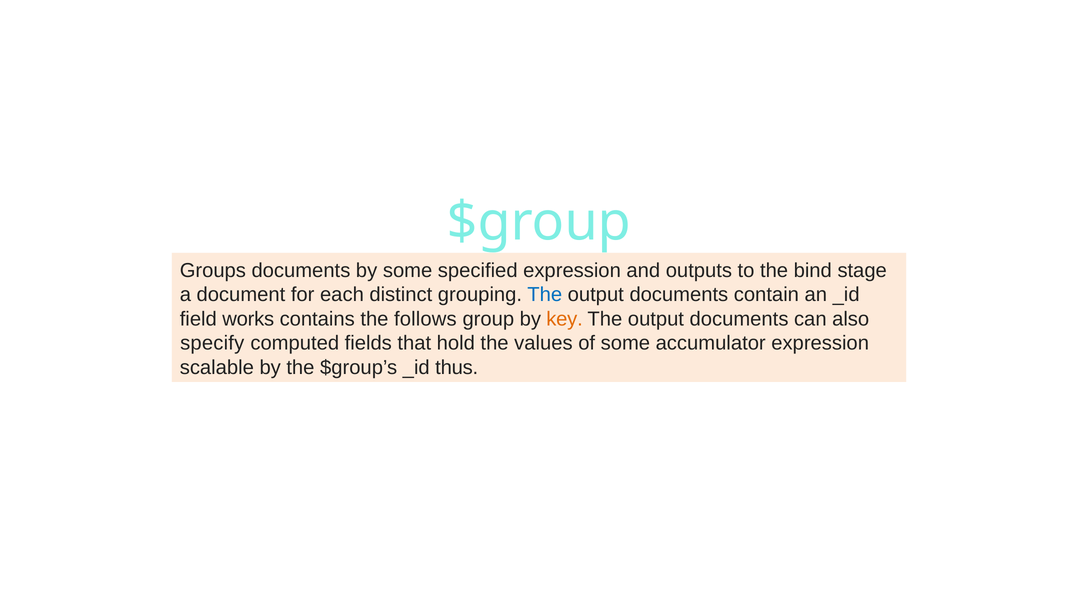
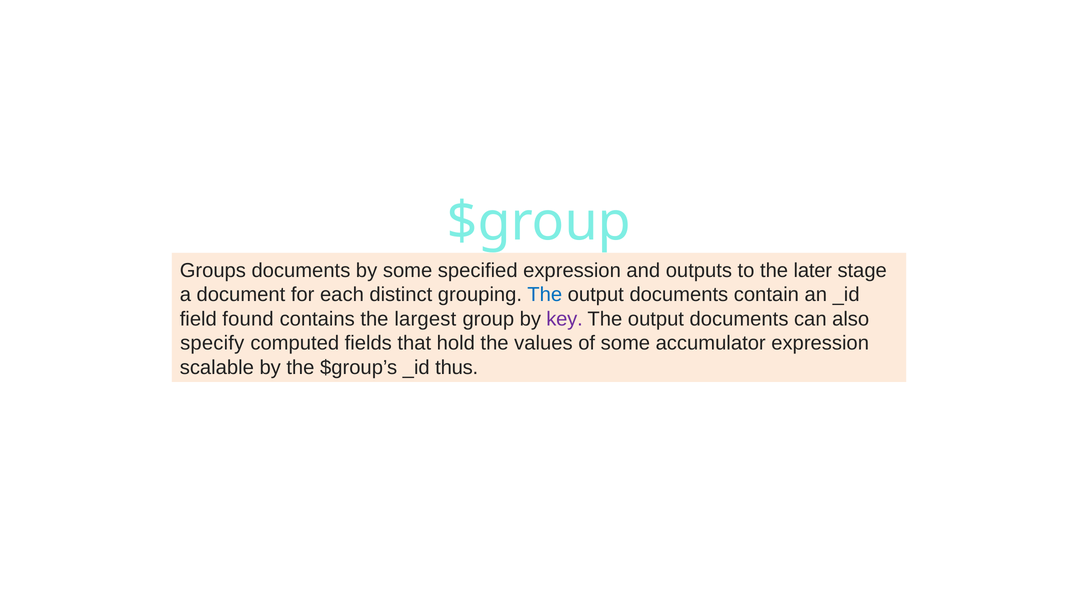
bind: bind -> later
works: works -> found
follows: follows -> largest
key colour: orange -> purple
